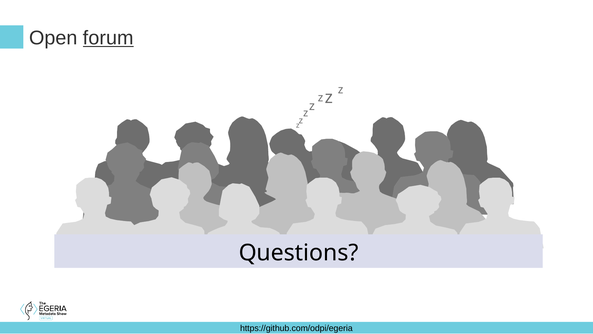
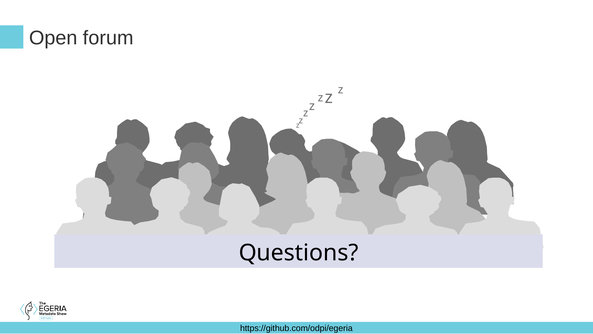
forum underline: present -> none
